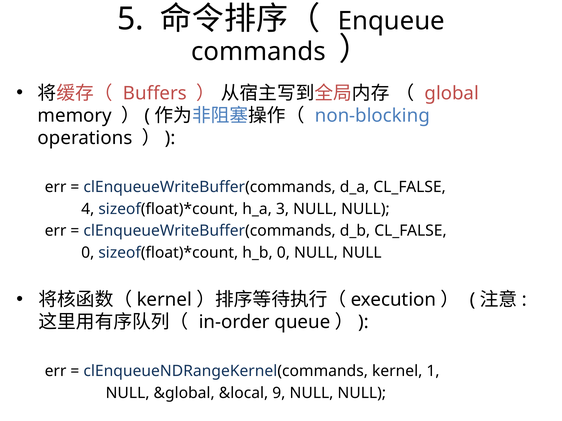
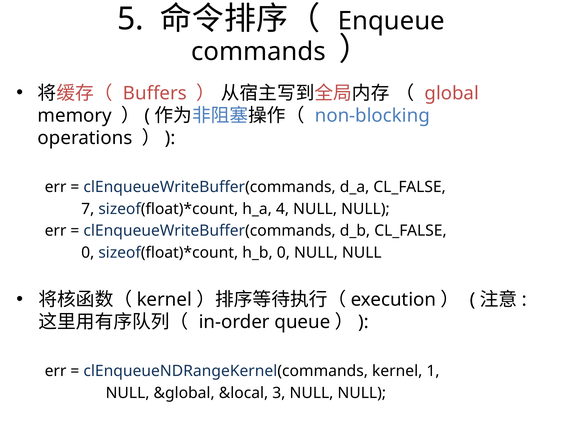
4: 4 -> 7
3: 3 -> 4
9: 9 -> 3
